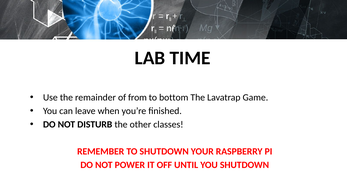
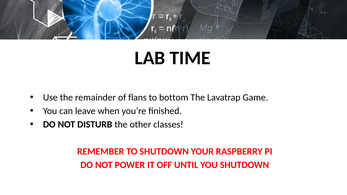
from: from -> flans
